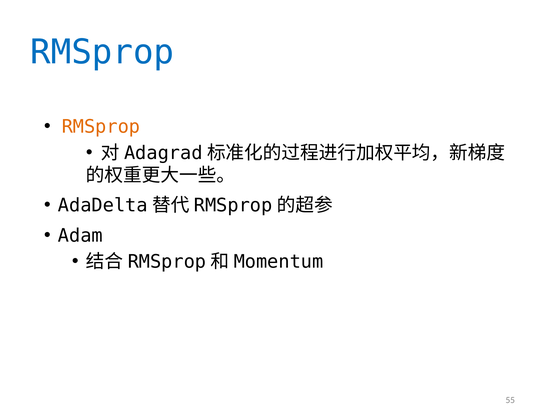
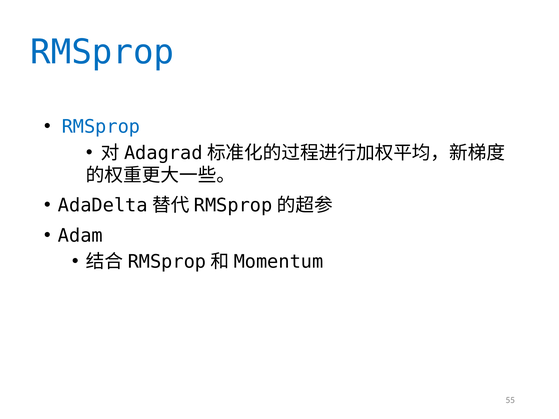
RMSprop at (101, 127) colour: orange -> blue
